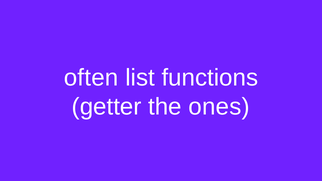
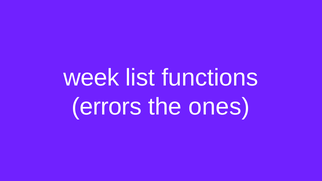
often: often -> week
getter: getter -> errors
